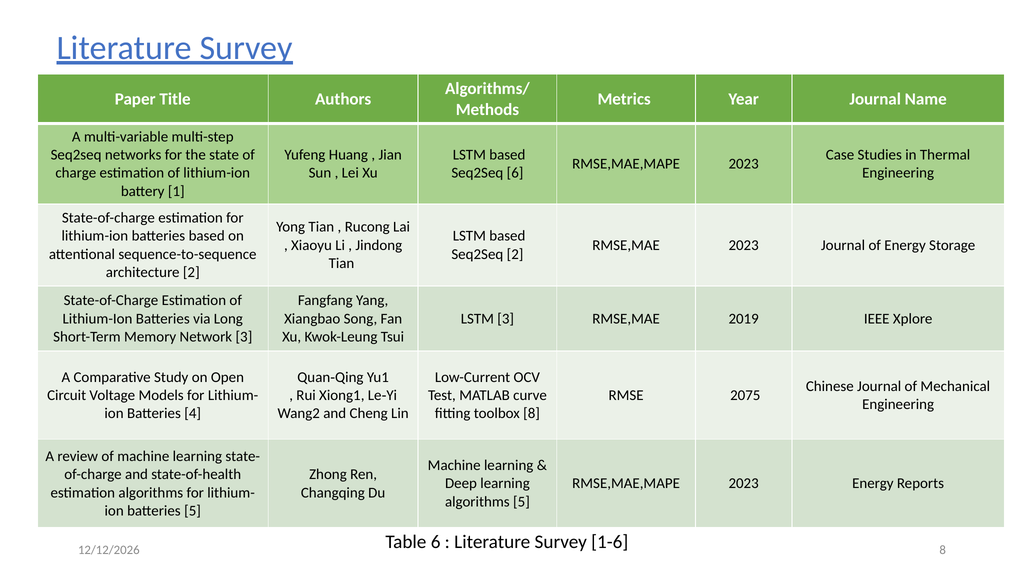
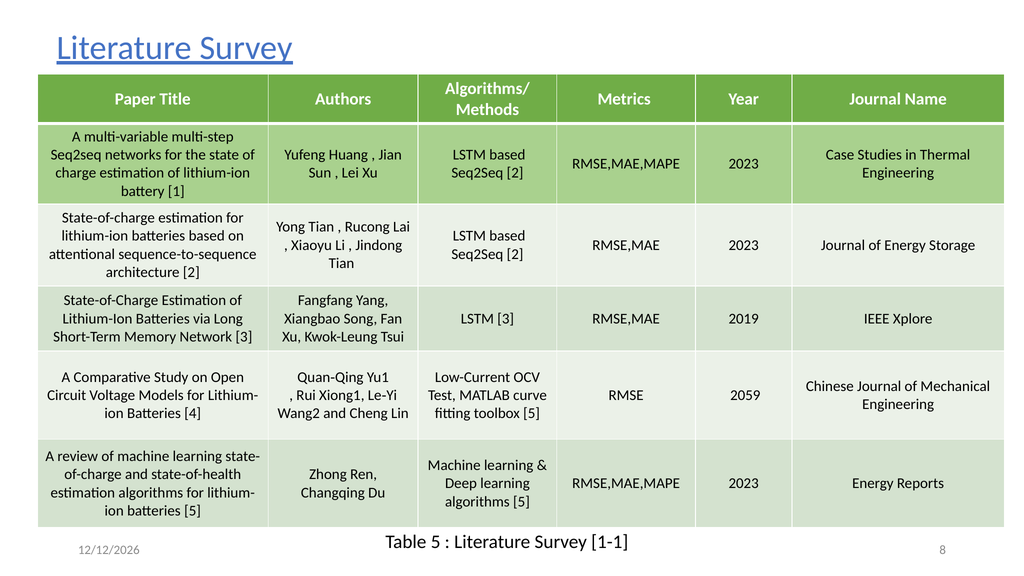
6 at (515, 173): 6 -> 2
2075: 2075 -> 2059
toolbox 8: 8 -> 5
Table 6: 6 -> 5
1-6: 1-6 -> 1-1
